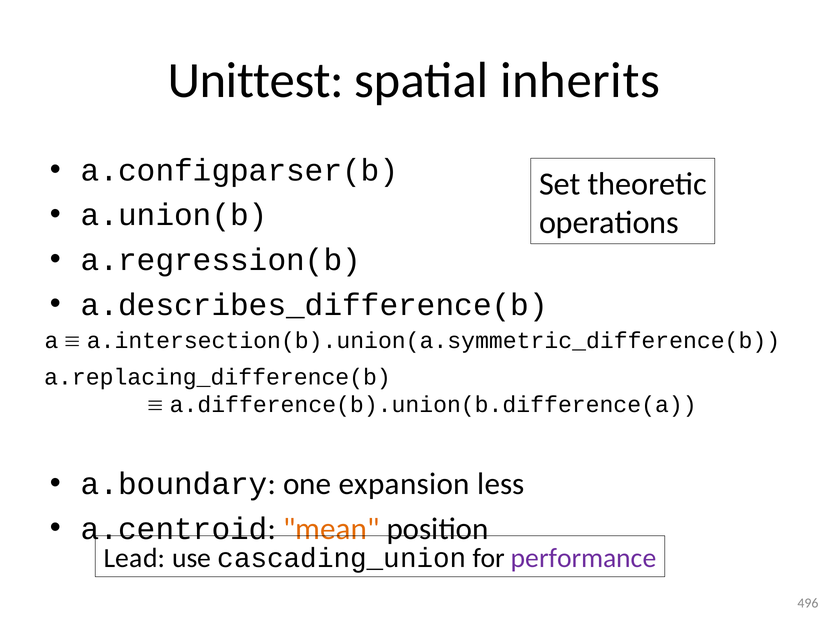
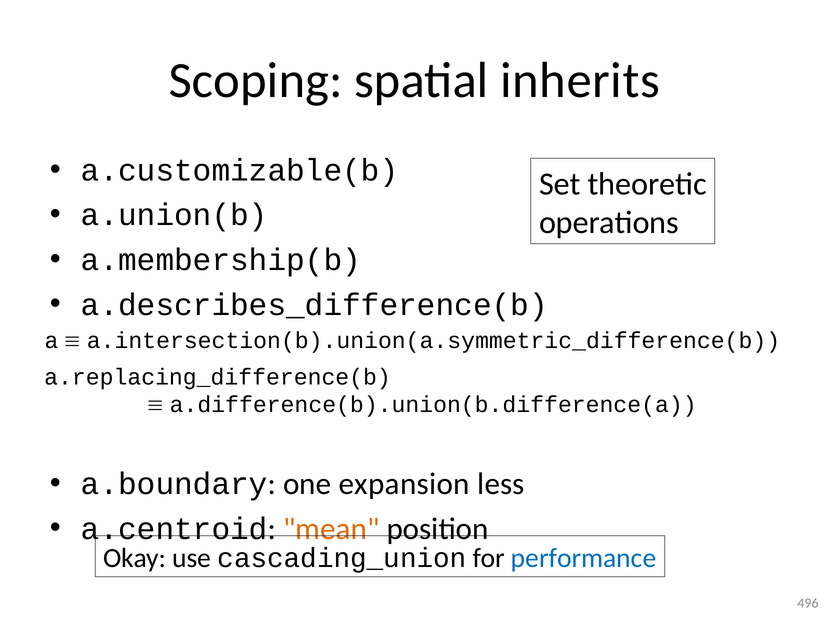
Unittest: Unittest -> Scoping
a.configparser(b: a.configparser(b -> a.customizable(b
a.regression(b: a.regression(b -> a.membership(b
Lead: Lead -> Okay
performance colour: purple -> blue
